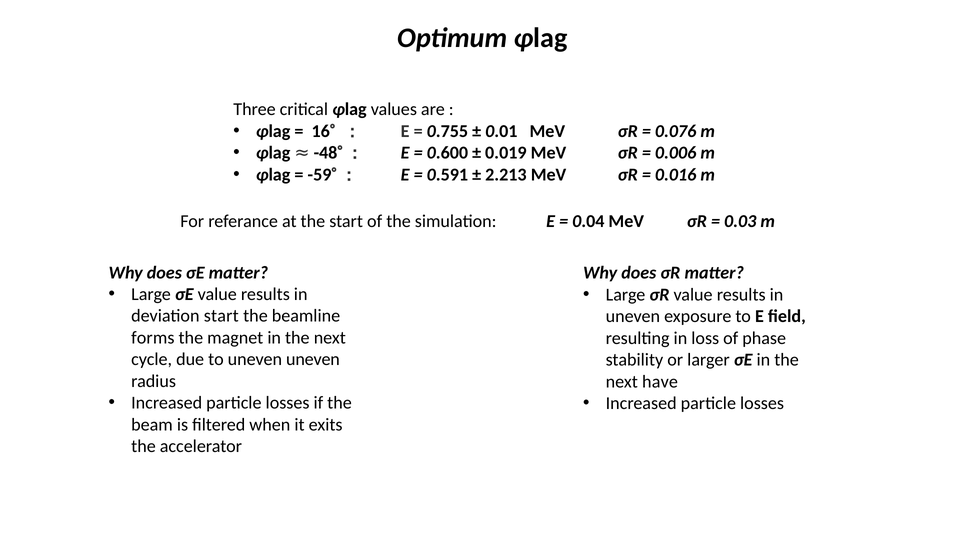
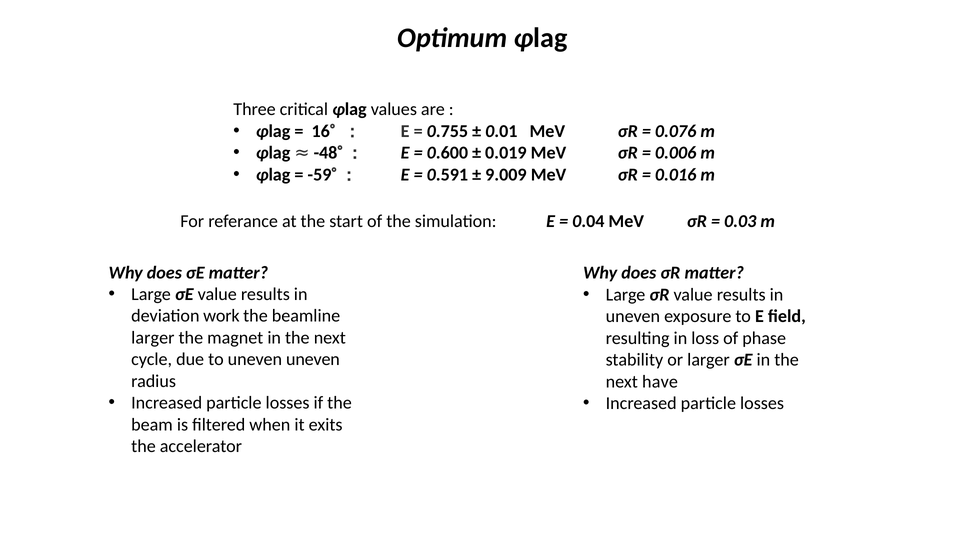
2.213: 2.213 -> 9.009
deviation start: start -> work
forms at (153, 338): forms -> larger
